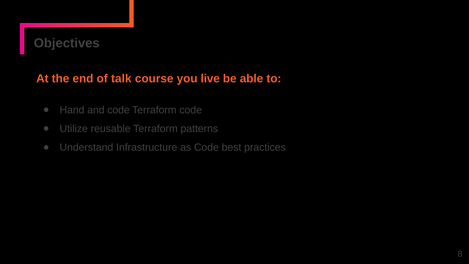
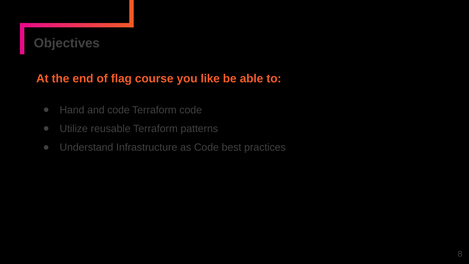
talk: talk -> flag
live: live -> like
